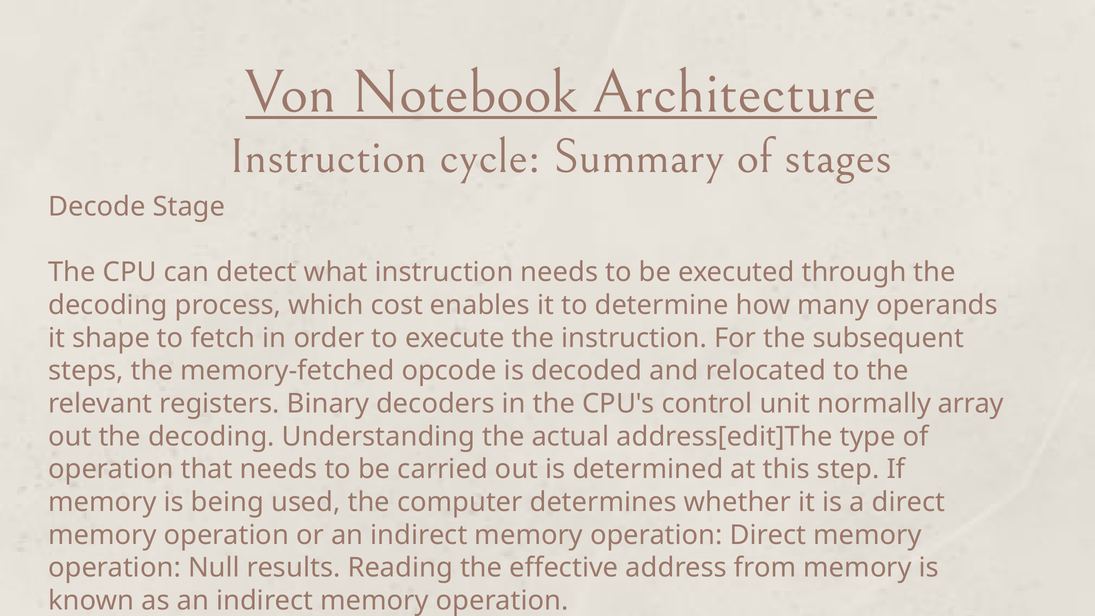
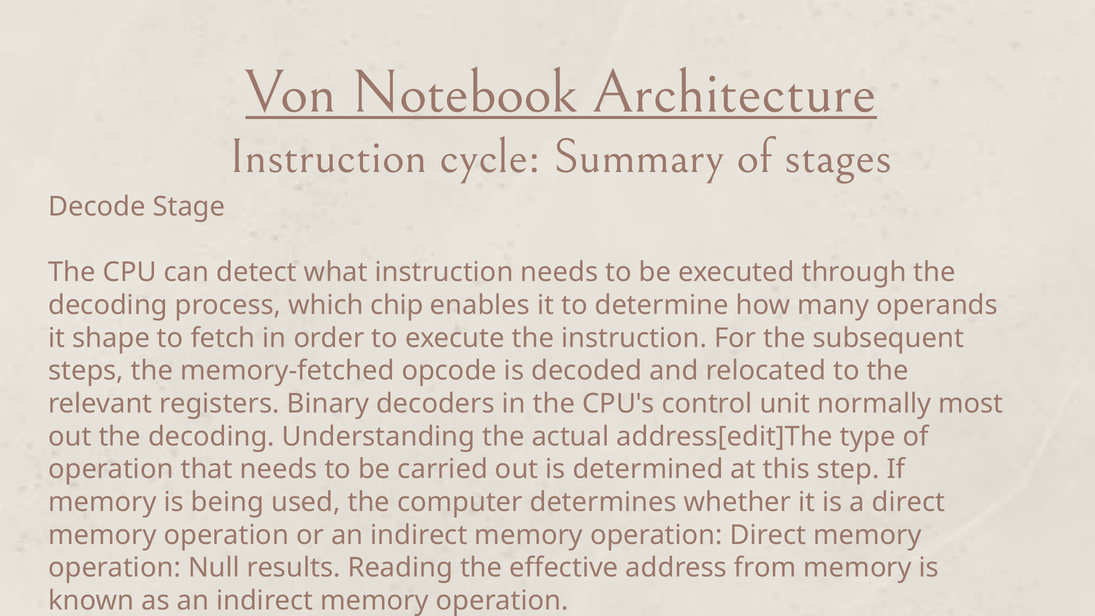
cost: cost -> chip
array: array -> most
